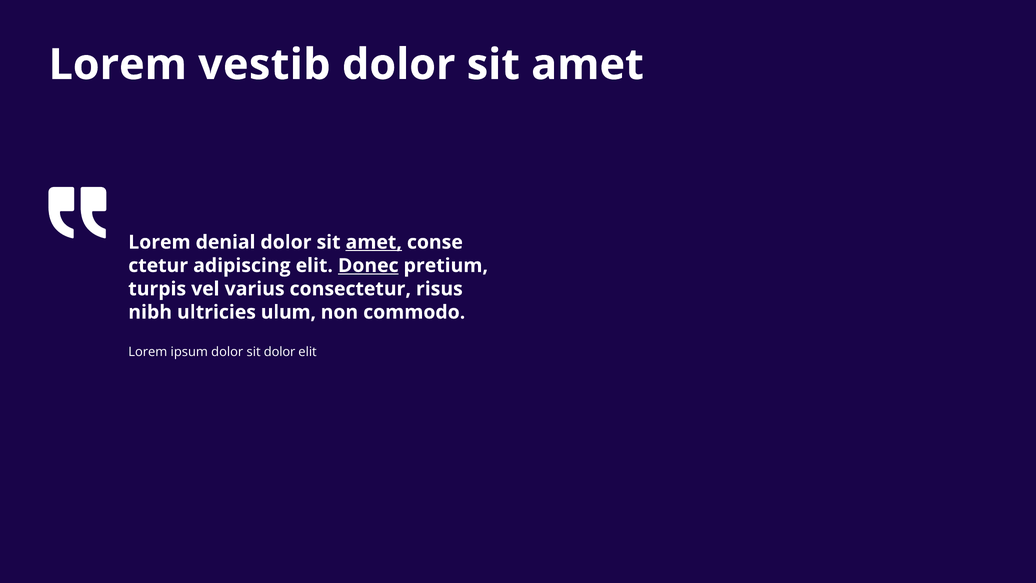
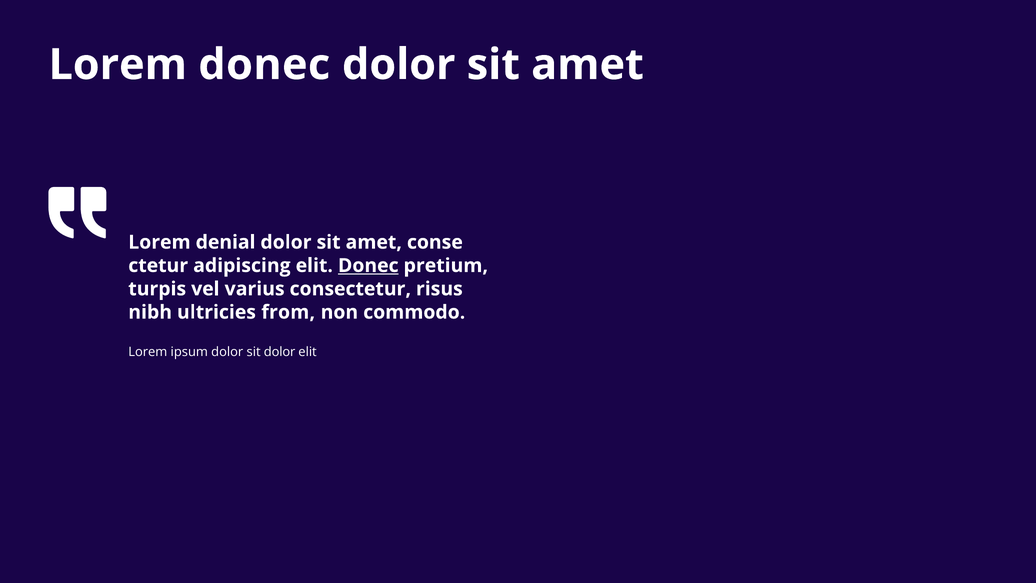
Lorem vestib: vestib -> donec
amet at (374, 242) underline: present -> none
ulum: ulum -> from
